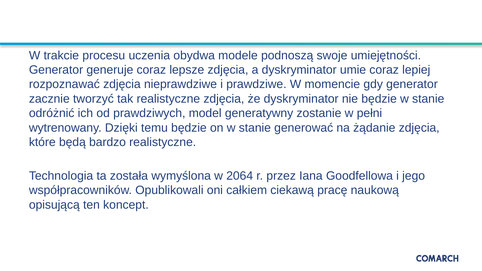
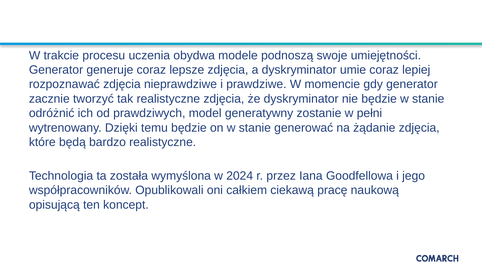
2064: 2064 -> 2024
